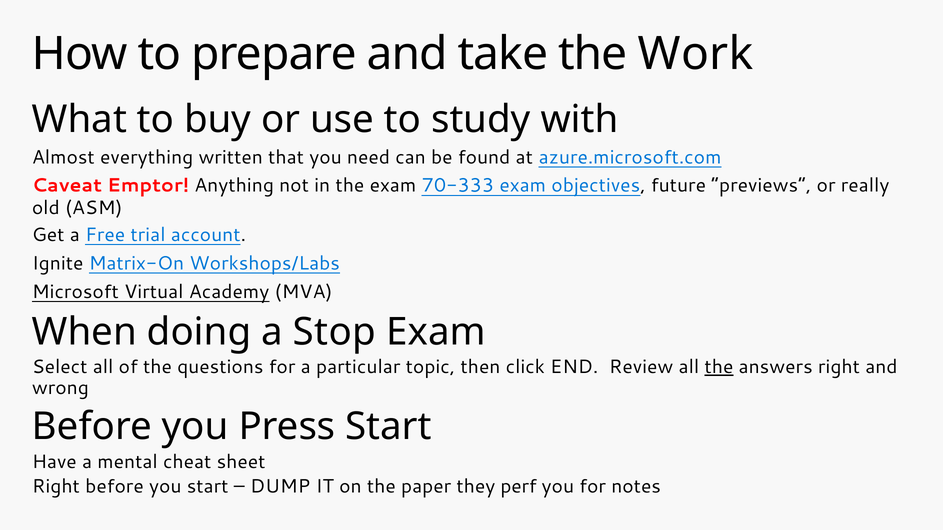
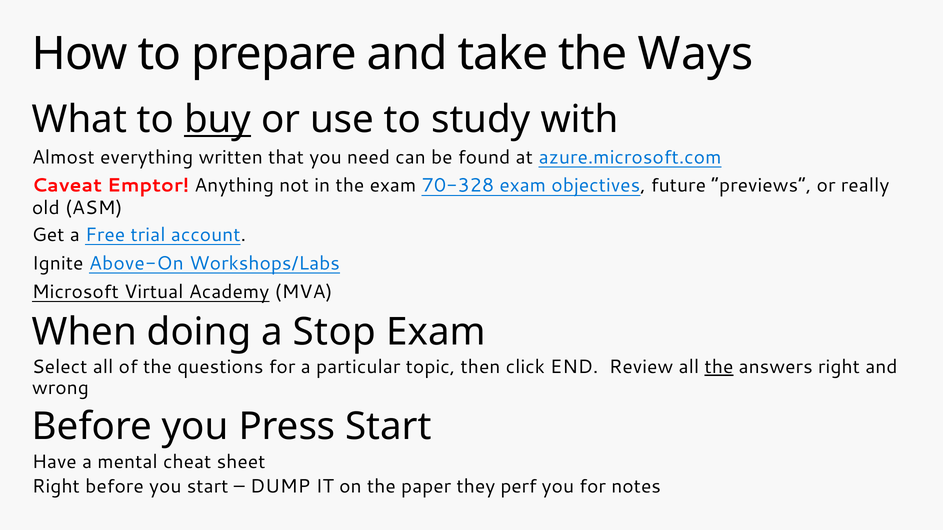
Work: Work -> Ways
buy underline: none -> present
70-333: 70-333 -> 70-328
Matrix-On: Matrix-On -> Above-On
